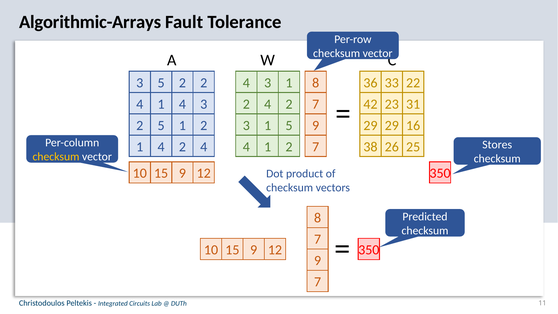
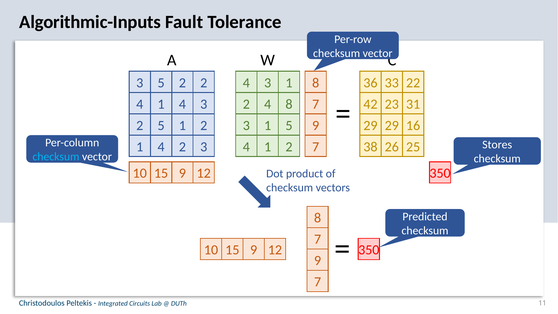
Algorithmic-Arrays: Algorithmic-Arrays -> Algorithmic-Inputs
2 4 2: 2 -> 8
4 2 4: 4 -> 3
checksum at (56, 157) colour: yellow -> light blue
